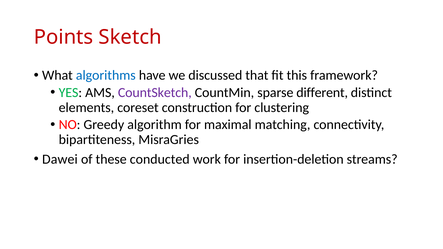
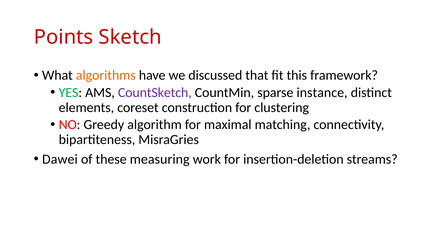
algorithms colour: blue -> orange
different: different -> instance
conducted: conducted -> measuring
